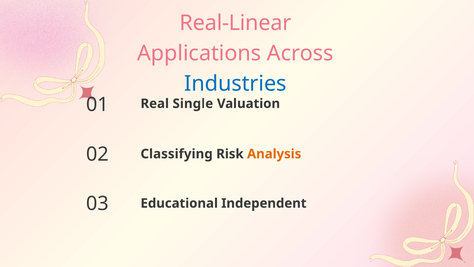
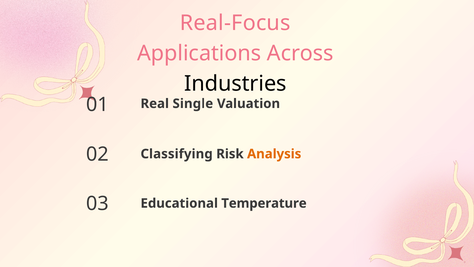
Real-Linear: Real-Linear -> Real-Focus
Industries colour: blue -> black
Independent: Independent -> Temperature
